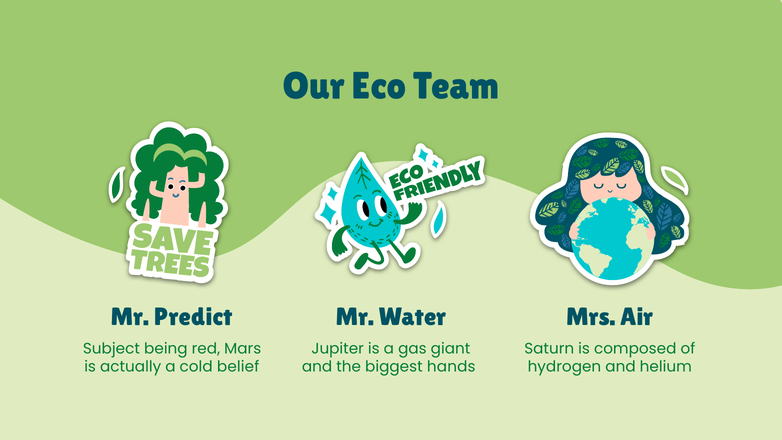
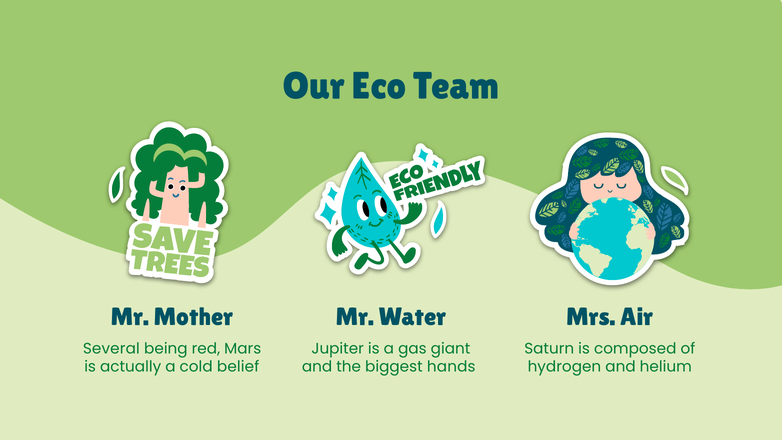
Predict: Predict -> Mother
Subject: Subject -> Several
